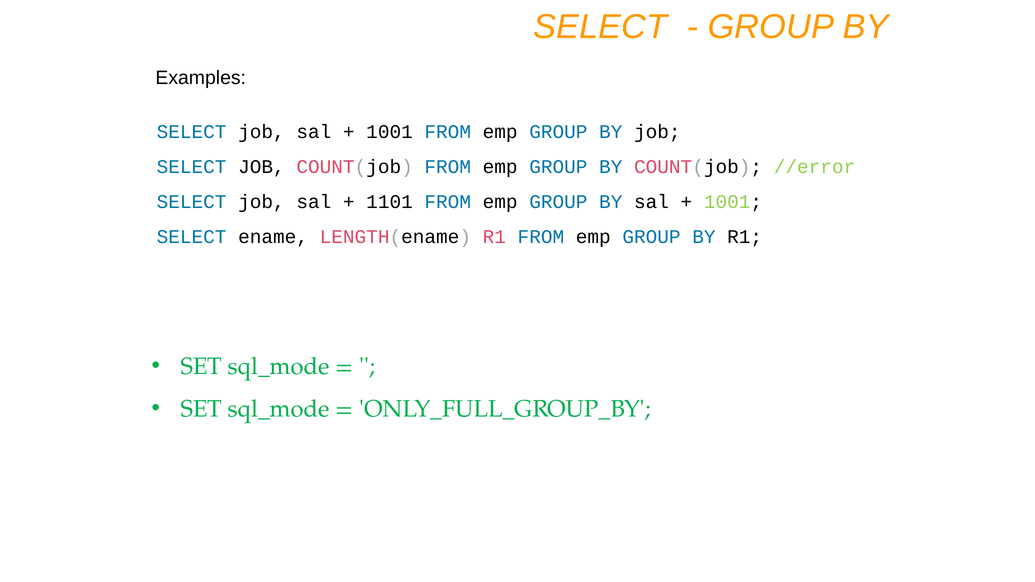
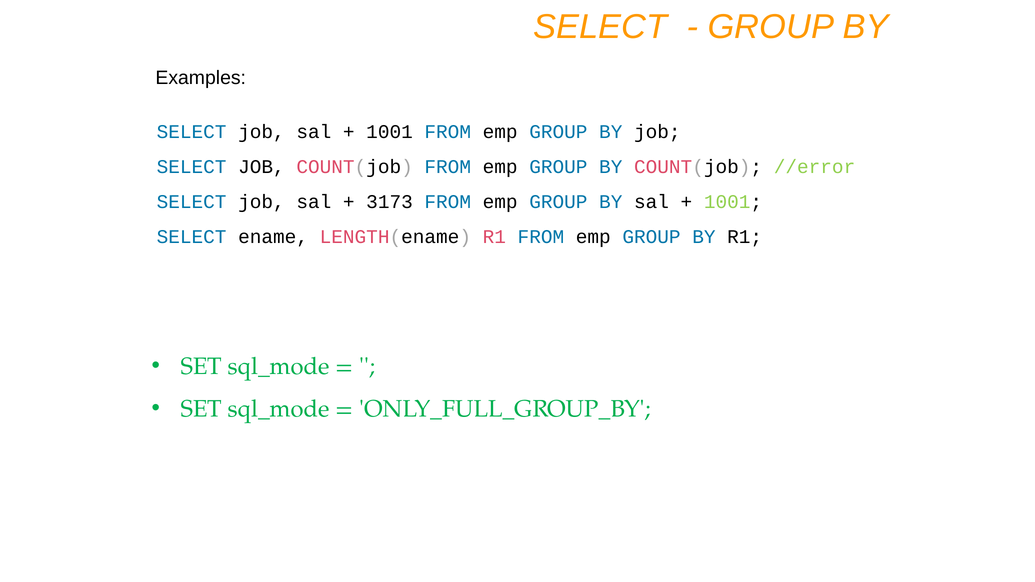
1101: 1101 -> 3173
